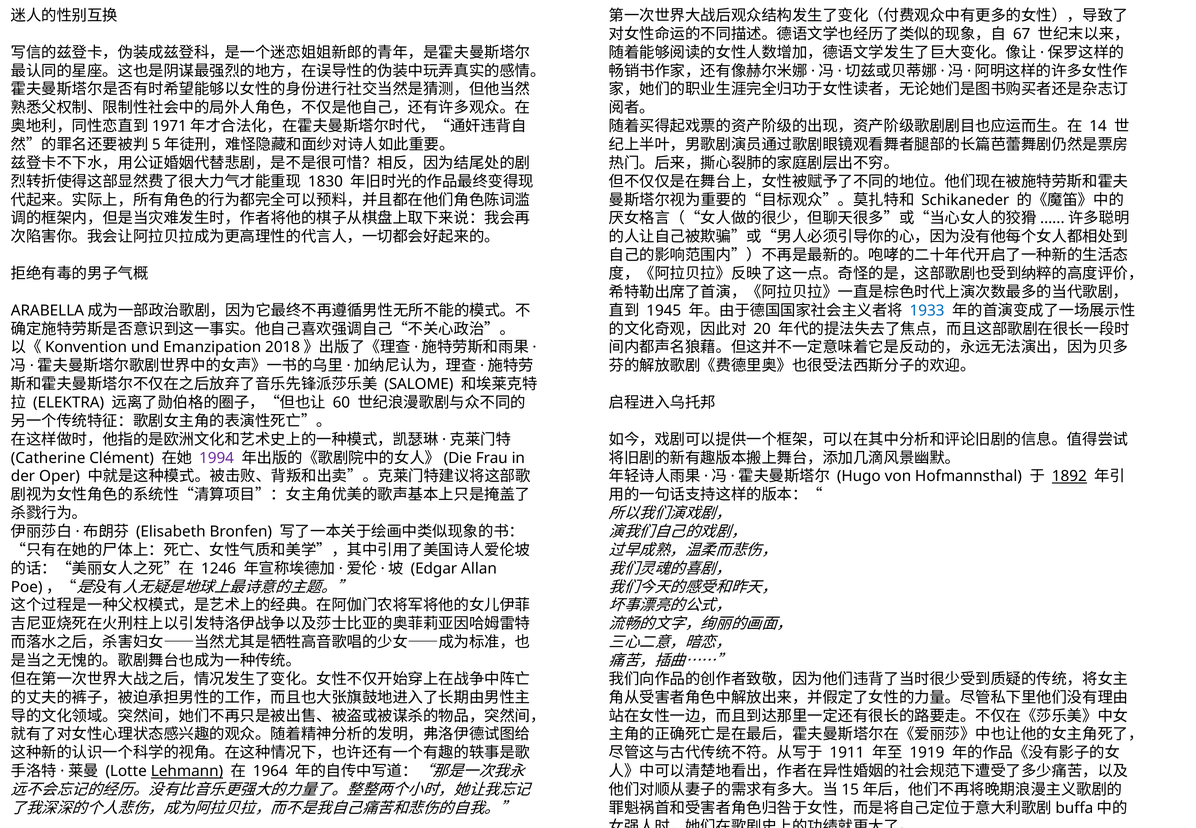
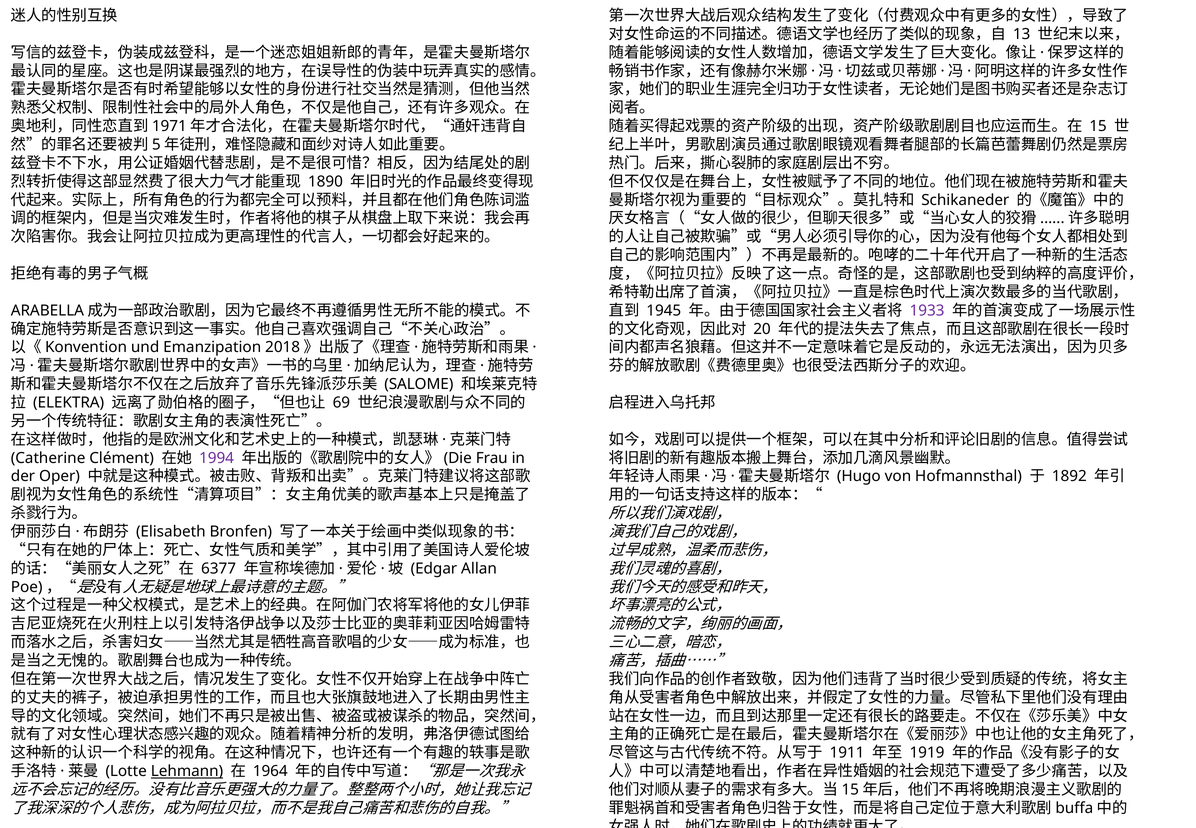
67: 67 -> 13
14: 14 -> 15
1830: 1830 -> 1890
1933 colour: blue -> purple
60: 60 -> 69
1892 underline: present -> none
1246: 1246 -> 6377
